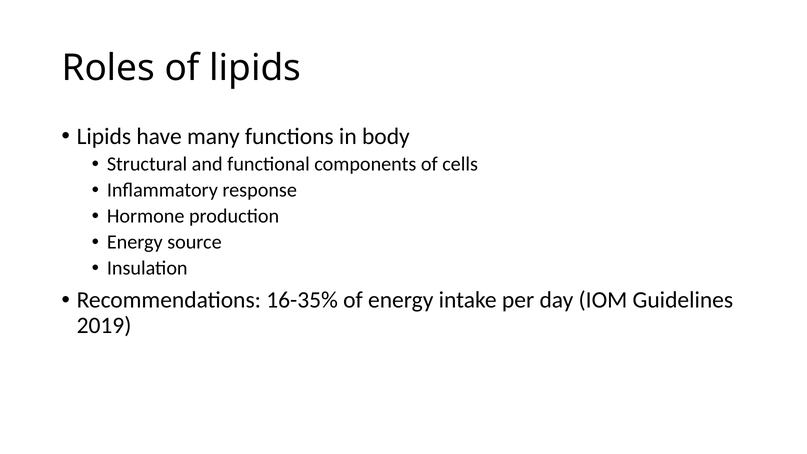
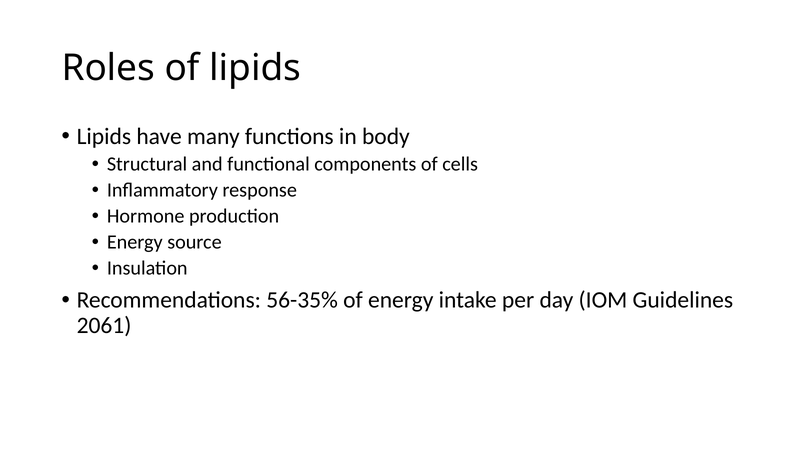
16-35%: 16-35% -> 56-35%
2019: 2019 -> 2061
